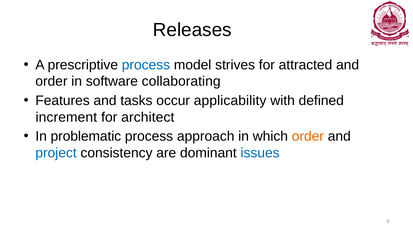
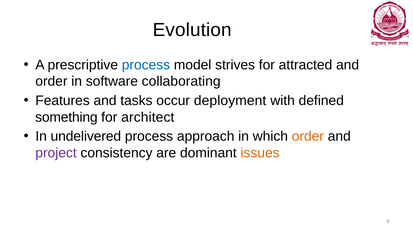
Releases: Releases -> Evolution
applicability: applicability -> deployment
increment: increment -> something
problematic: problematic -> undelivered
project colour: blue -> purple
issues colour: blue -> orange
